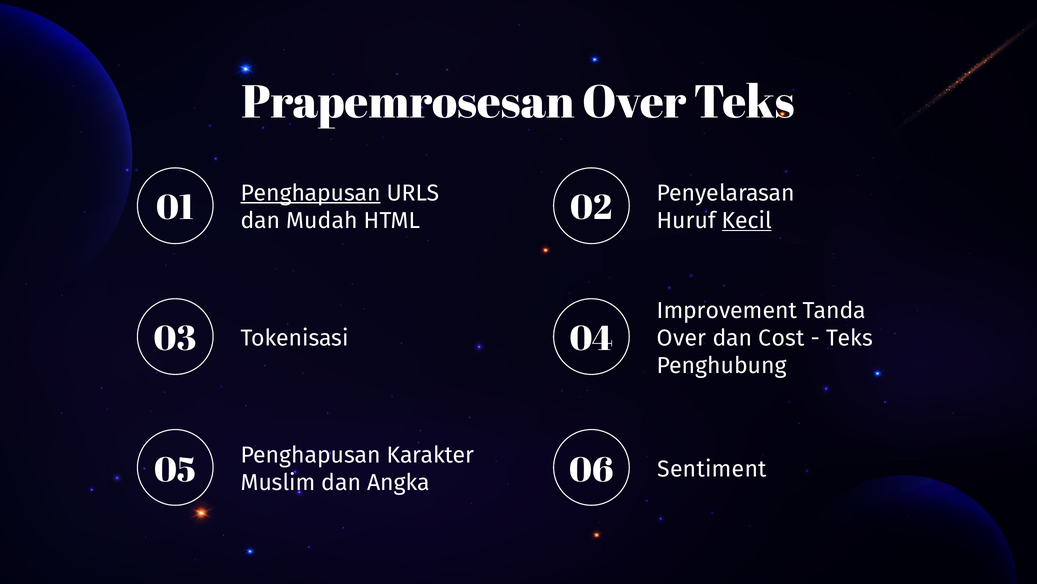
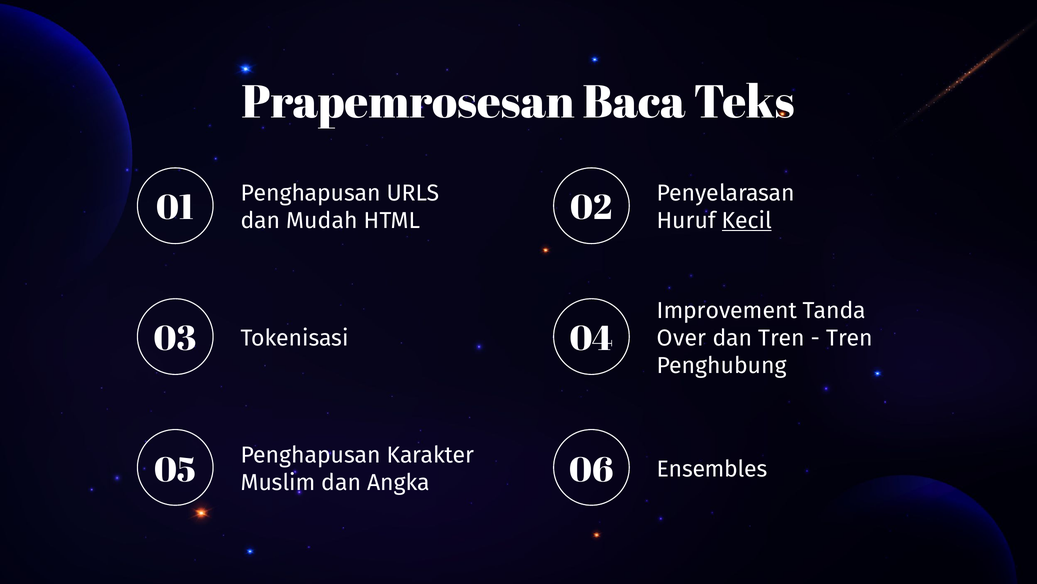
Prapemrosesan Over: Over -> Baca
Penghapusan at (311, 193) underline: present -> none
dan Cost: Cost -> Tren
Teks at (850, 338): Teks -> Tren
Sentiment: Sentiment -> Ensembles
